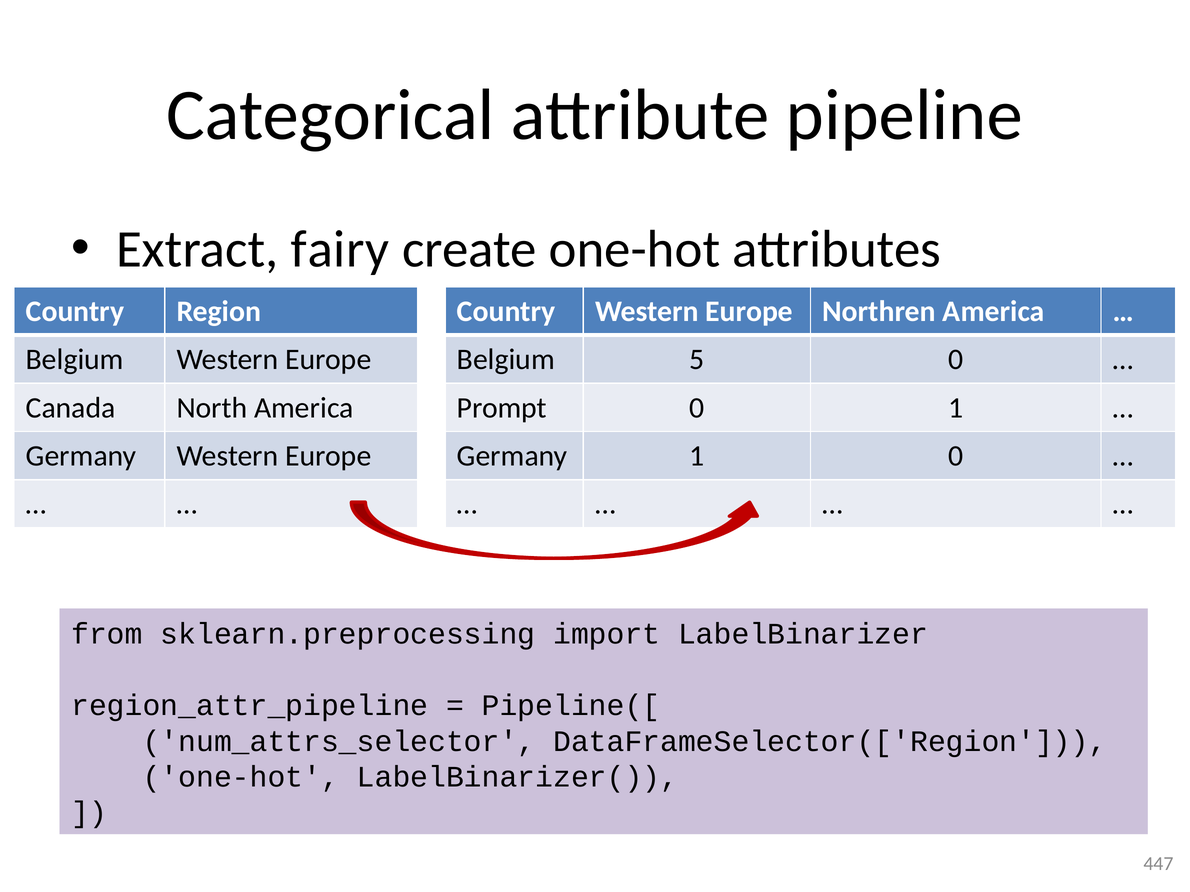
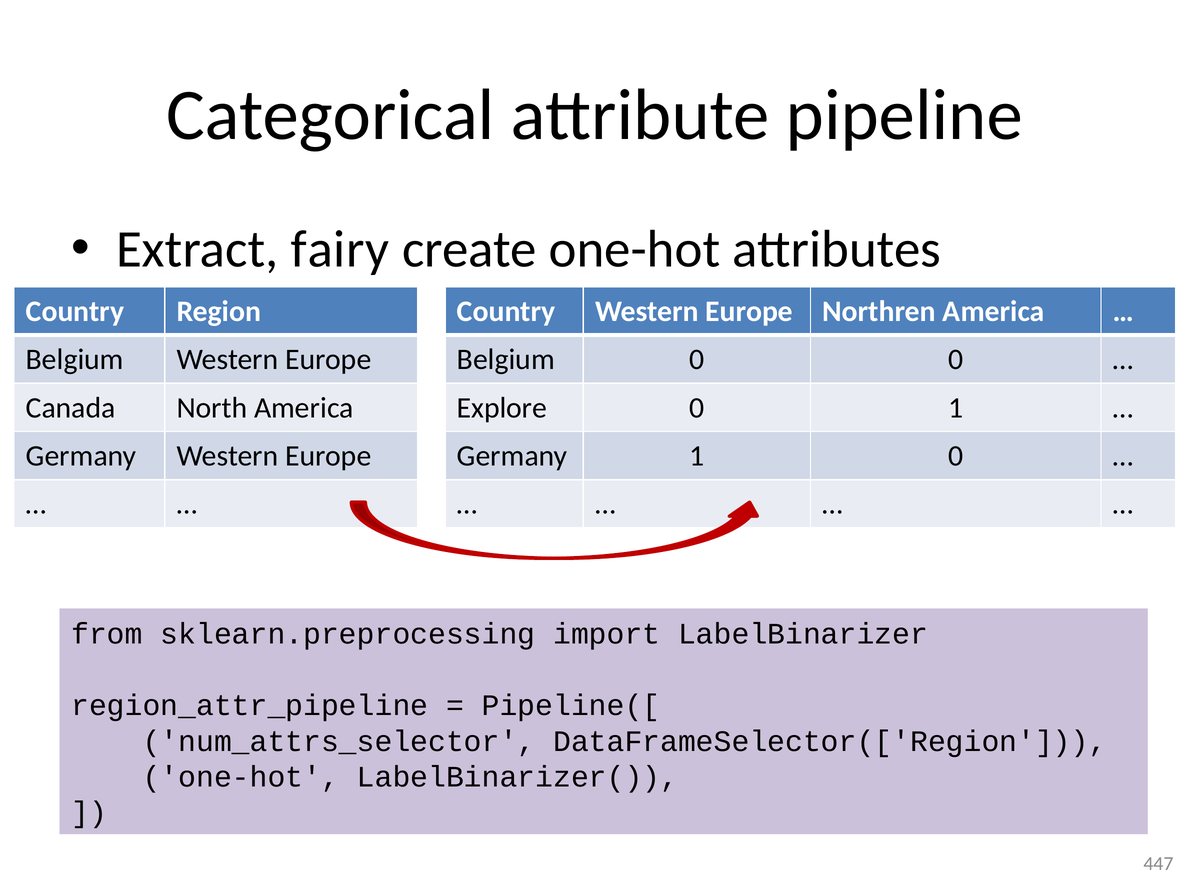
Belgium 5: 5 -> 0
Prompt: Prompt -> Explore
